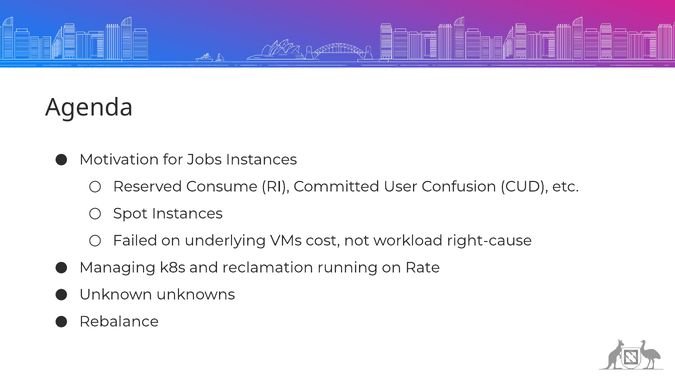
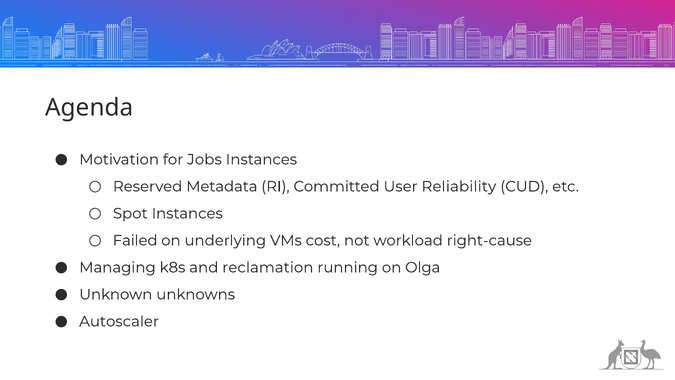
Consume: Consume -> Metadata
Confusion: Confusion -> Reliability
Rate: Rate -> Olga
Rebalance: Rebalance -> Autoscaler
